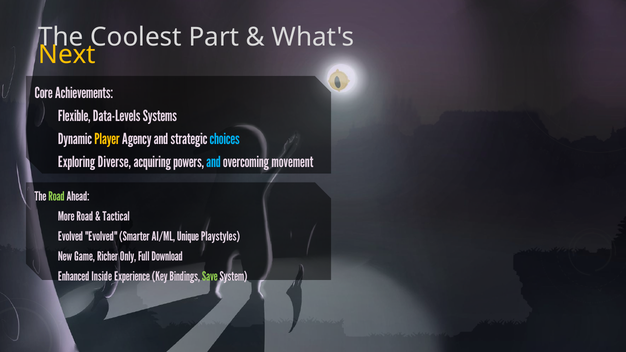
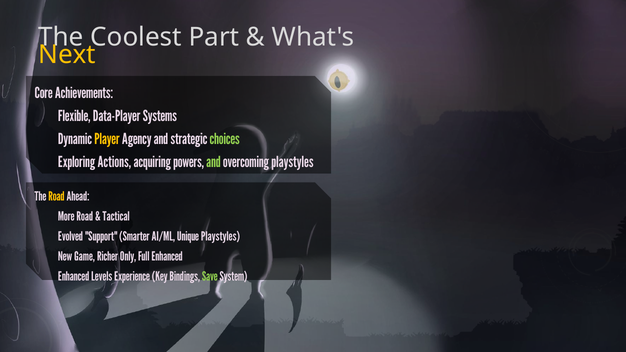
Data-Levels: Data-Levels -> Data-Player
choices colour: light blue -> light green
Diverse: Diverse -> Actions
and at (214, 163) colour: light blue -> light green
overcoming movement: movement -> playstyles
Road at (56, 197) colour: light green -> yellow
Evolved Evolved: Evolved -> Support
Full Download: Download -> Enhanced
Inside: Inside -> Levels
